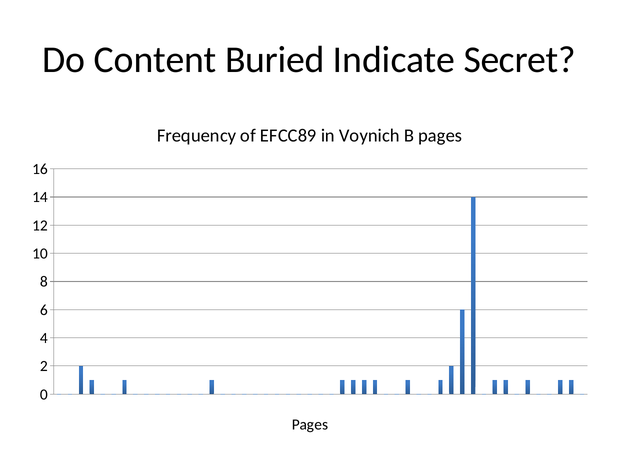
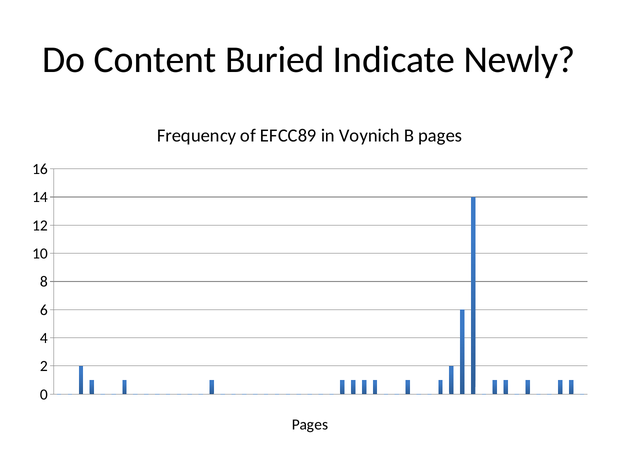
Secret: Secret -> Newly
